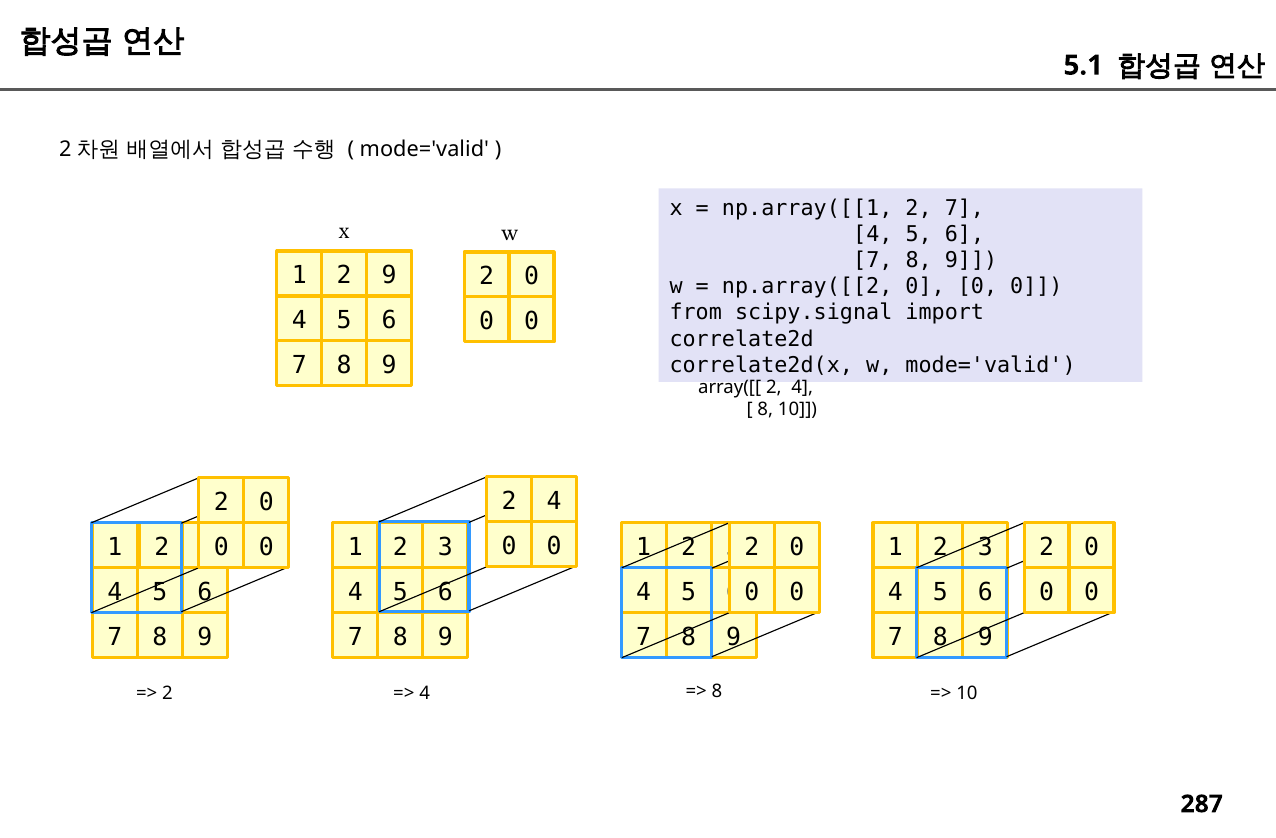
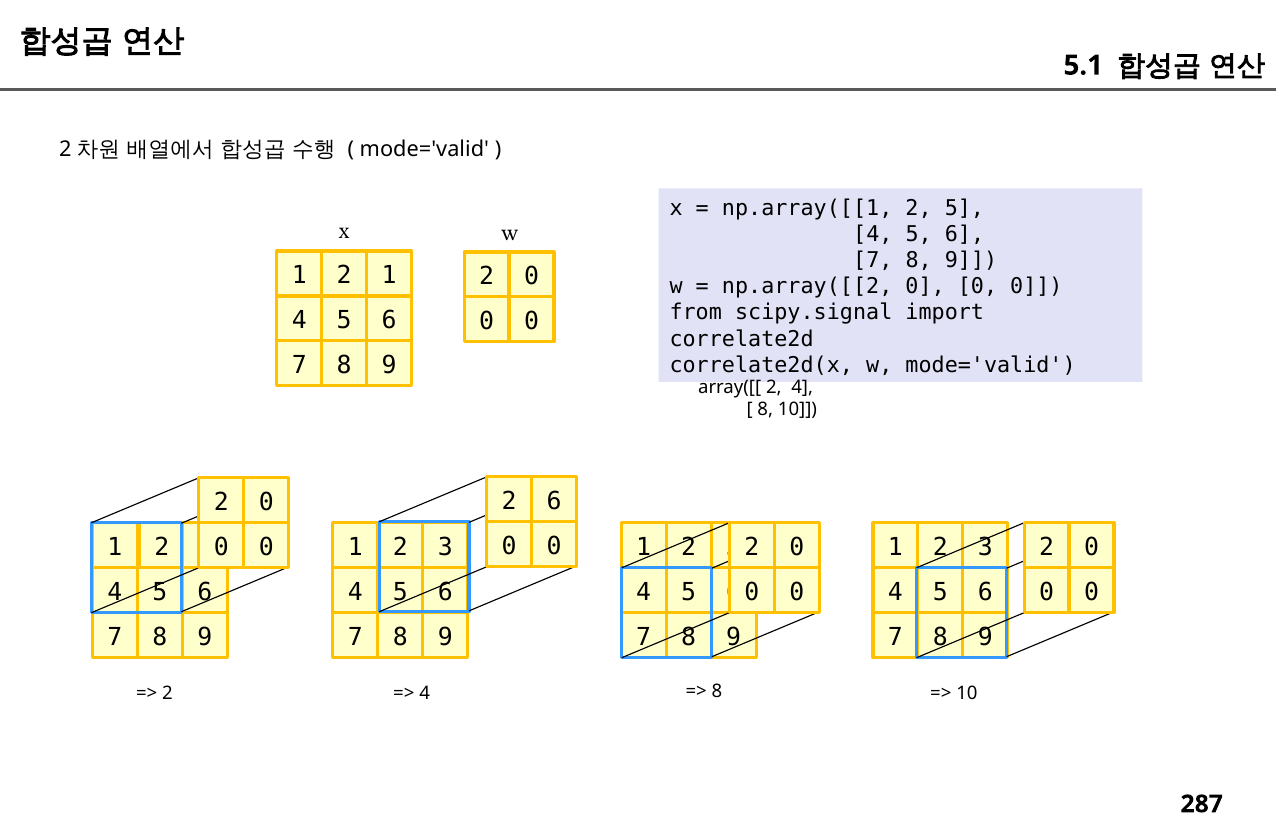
2 7: 7 -> 5
9 at (389, 275): 9 -> 1
4 at (554, 501): 4 -> 6
